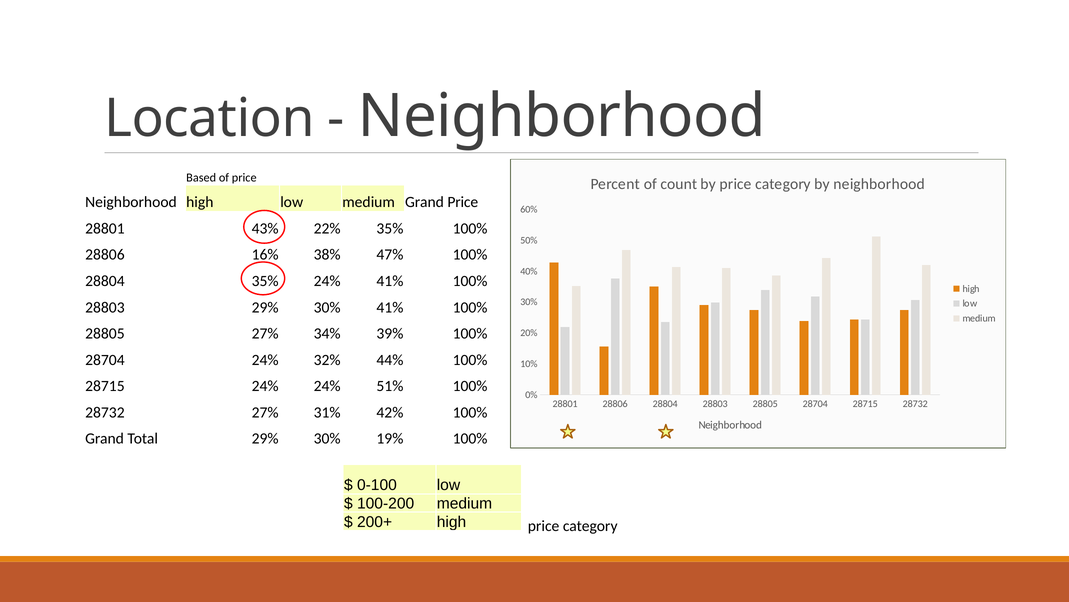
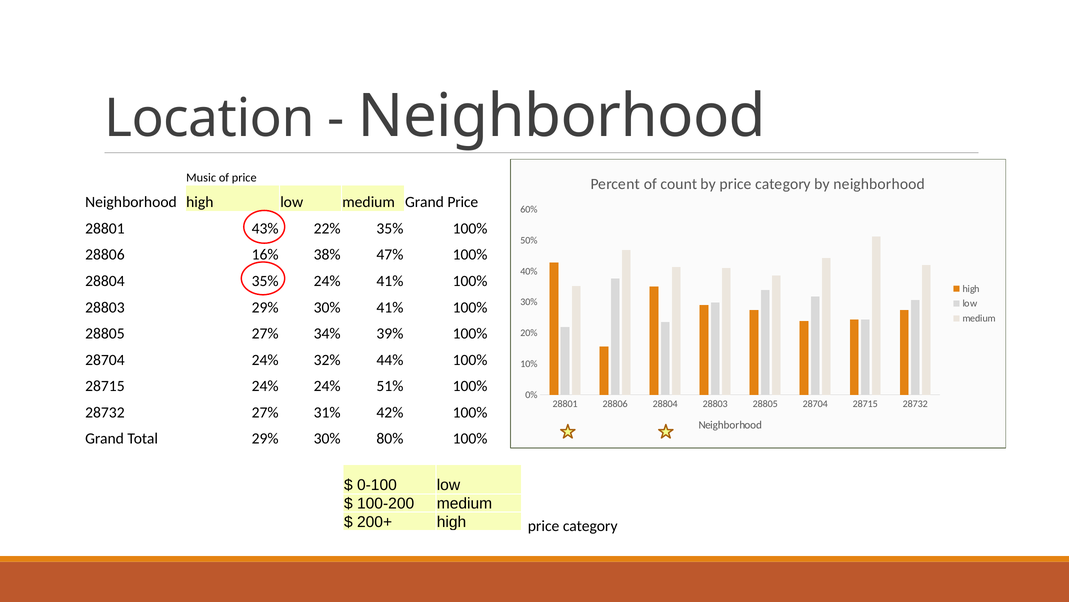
Based: Based -> Music
19%: 19% -> 80%
